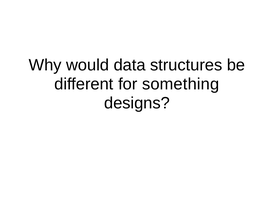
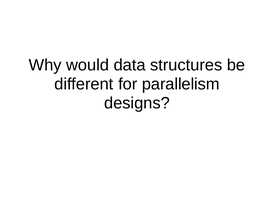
something: something -> parallelism
